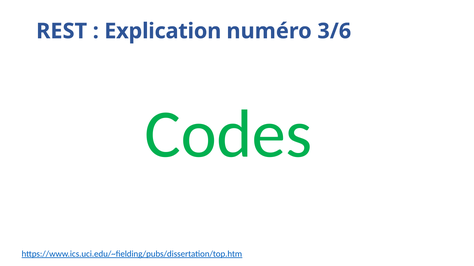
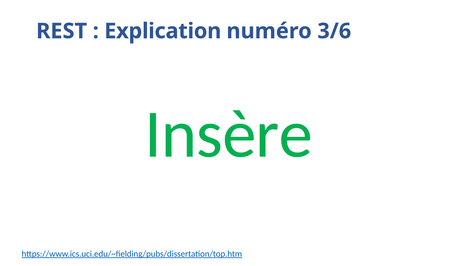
Codes: Codes -> Insère
